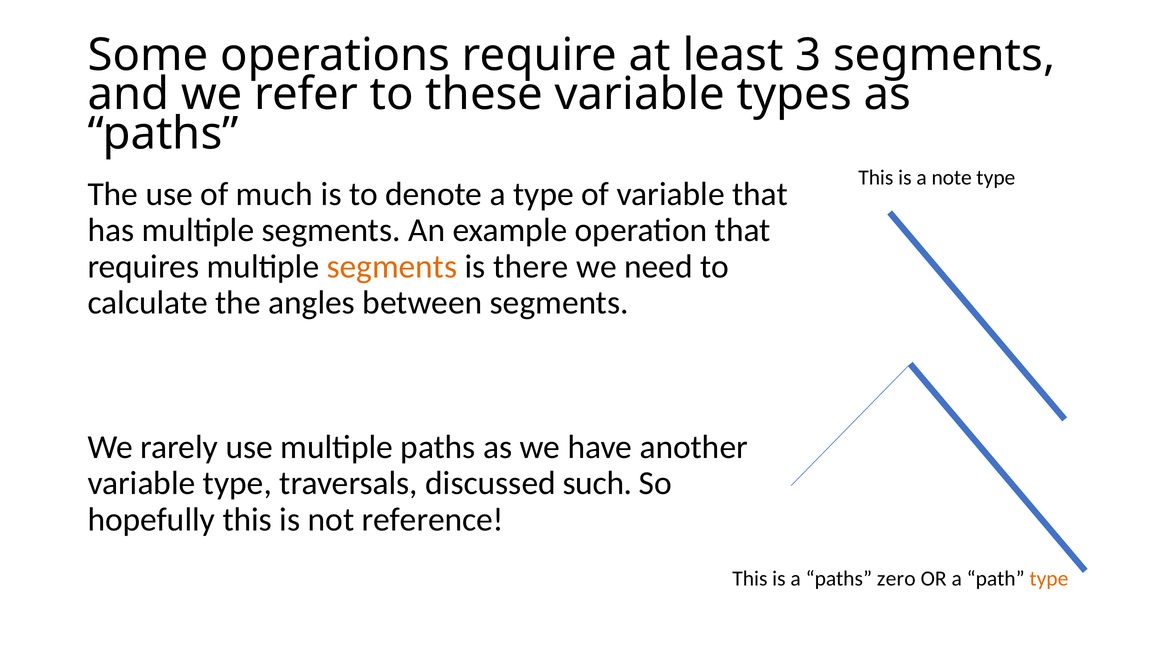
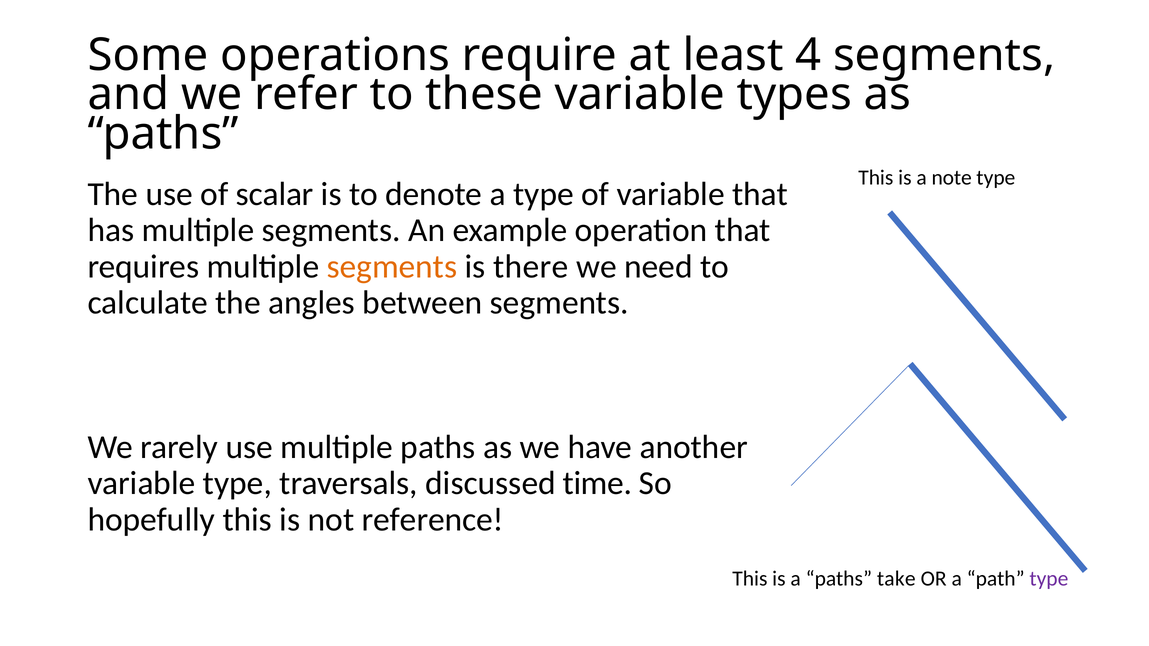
3: 3 -> 4
much: much -> scalar
such: such -> time
zero: zero -> take
type at (1049, 579) colour: orange -> purple
